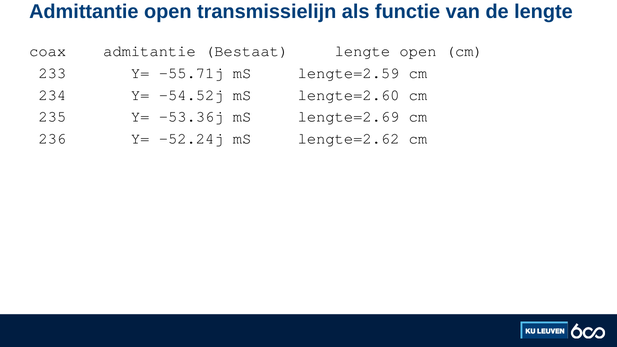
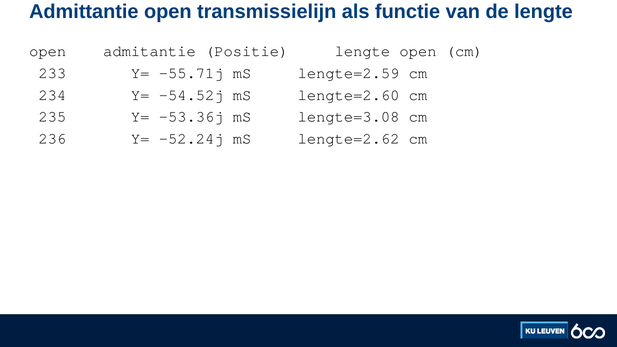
coax at (48, 51): coax -> open
Bestaat: Bestaat -> Positie
lengte=2.69: lengte=2.69 -> lengte=3.08
